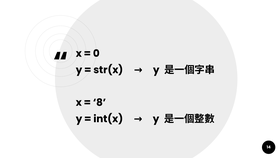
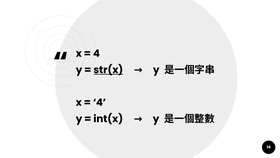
0 at (96, 53): 0 -> 4
str(x underline: none -> present
8 at (100, 102): 8 -> 4
